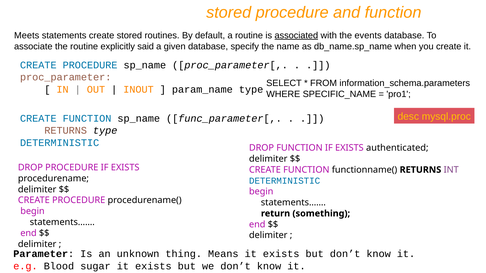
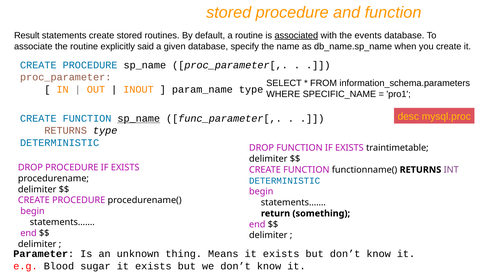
Meets: Meets -> Result
sp_name at (139, 119) underline: none -> present
authenticated: authenticated -> traintimetable
